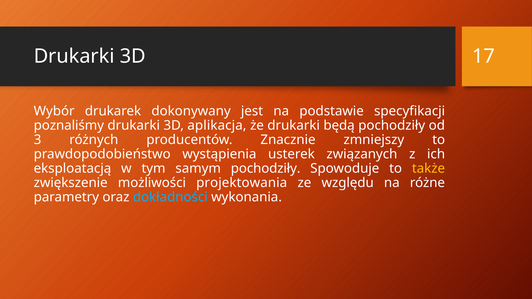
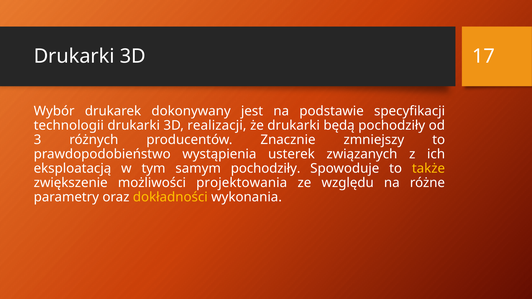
poznaliśmy: poznaliśmy -> technologii
aplikacja: aplikacja -> realizacji
dokładności colour: light blue -> yellow
